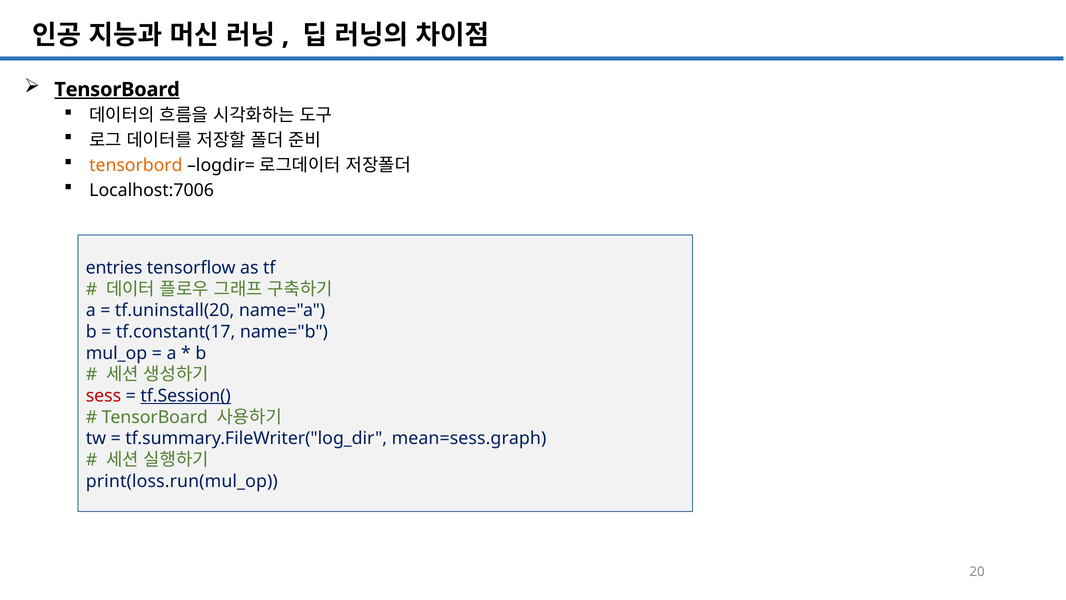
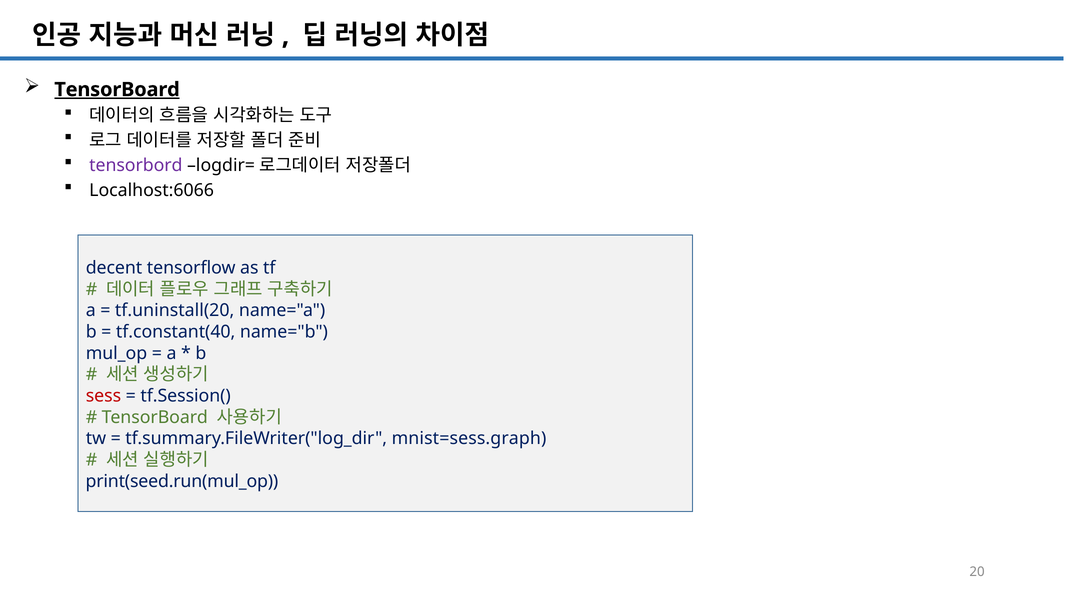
tensorbord colour: orange -> purple
Localhost:7006: Localhost:7006 -> Localhost:6066
entries: entries -> decent
tf.constant(17: tf.constant(17 -> tf.constant(40
tf.Session( underline: present -> none
mean=sess.graph: mean=sess.graph -> mnist=sess.graph
print(loss.run(mul_op: print(loss.run(mul_op -> print(seed.run(mul_op
